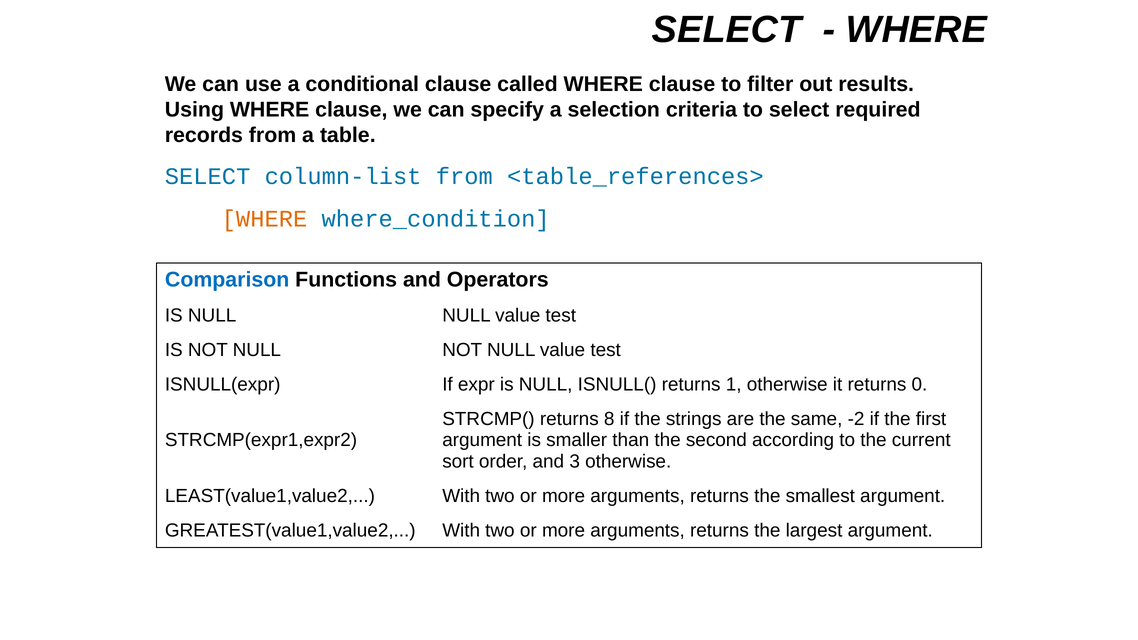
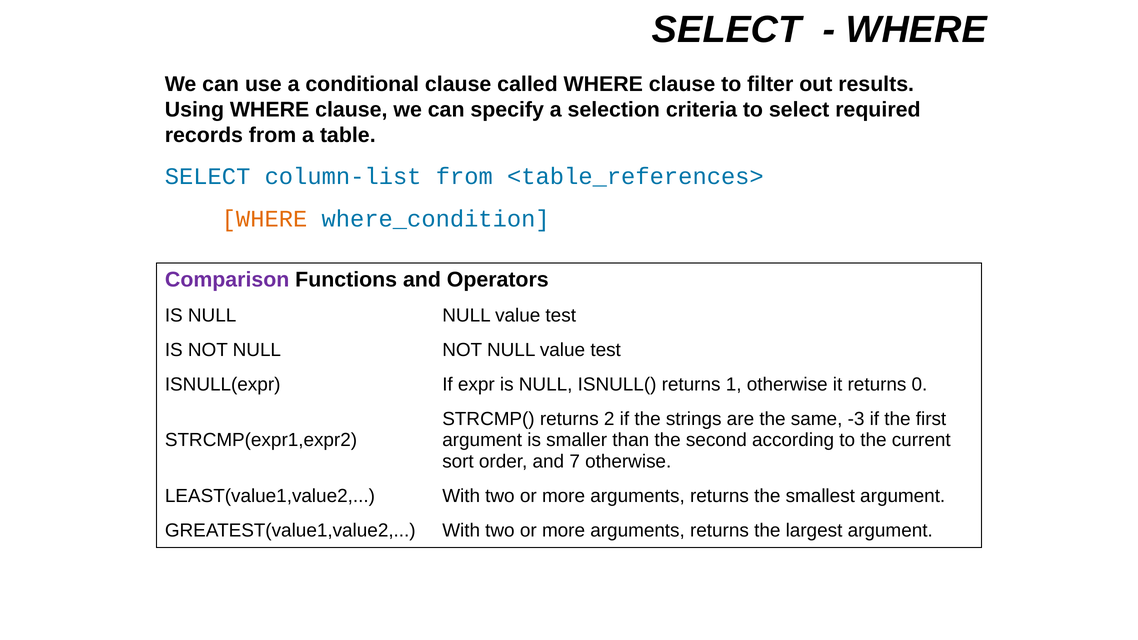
Comparison colour: blue -> purple
8: 8 -> 2
-2: -2 -> -3
3: 3 -> 7
